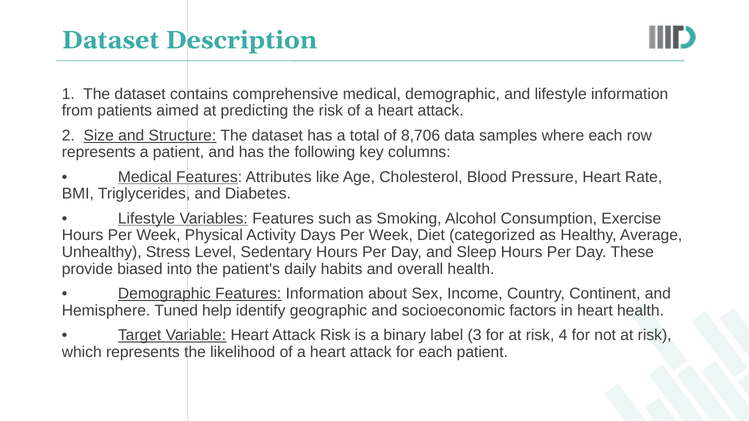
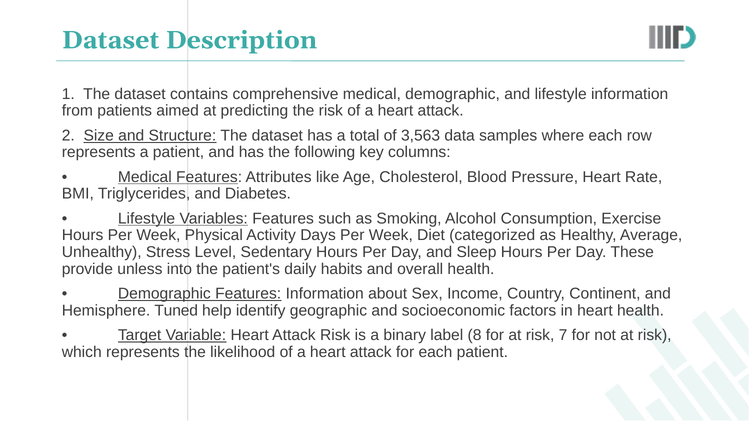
8,706: 8,706 -> 3,563
biased: biased -> unless
3: 3 -> 8
4: 4 -> 7
